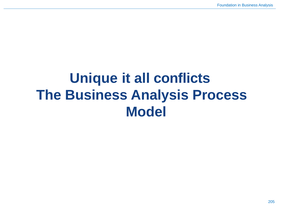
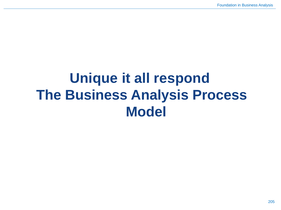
conflicts: conflicts -> respond
